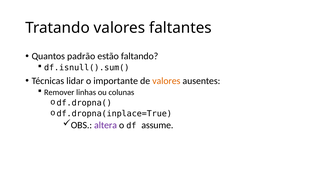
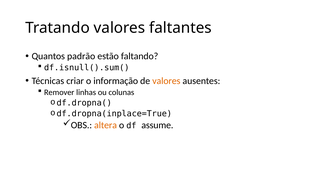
lidar: lidar -> criar
importante: importante -> informação
altera colour: purple -> orange
